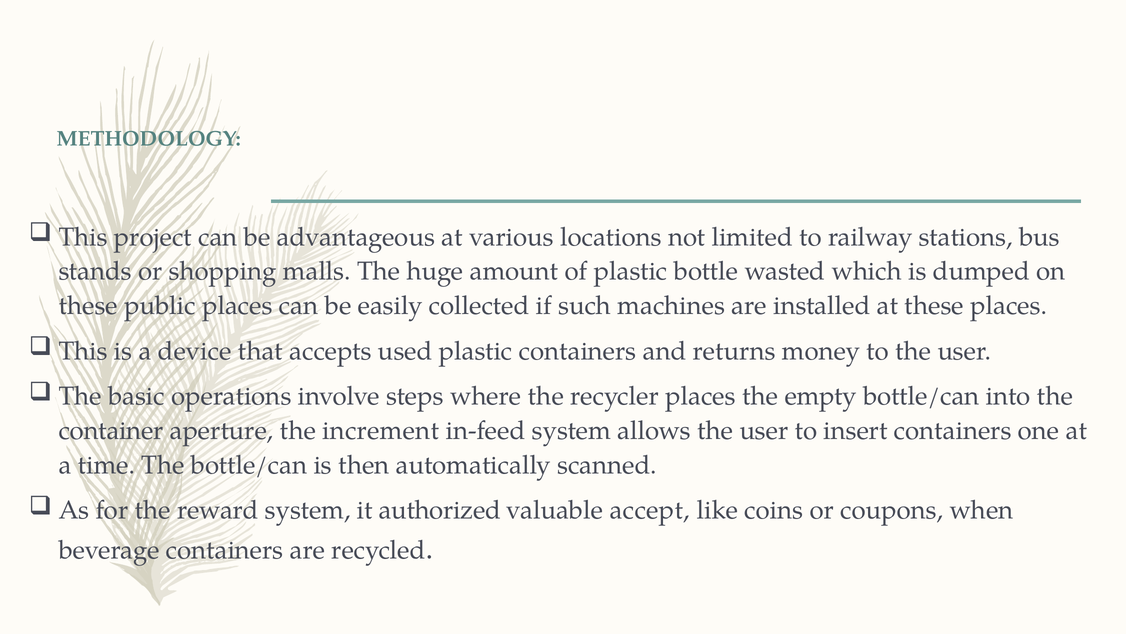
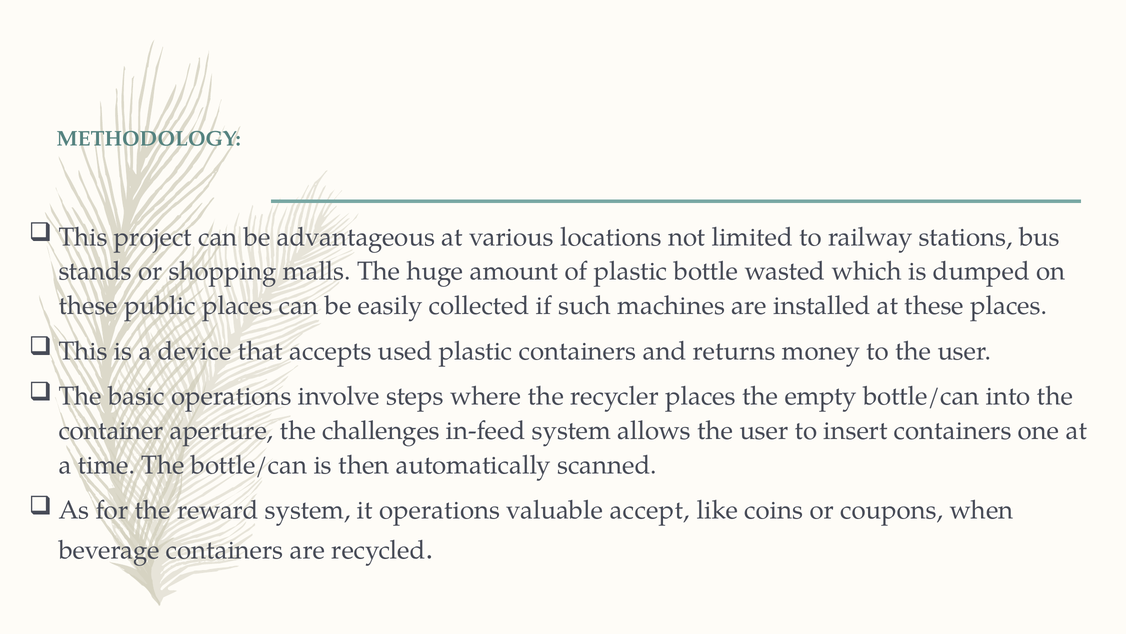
increment: increment -> challenges
it authorized: authorized -> operations
